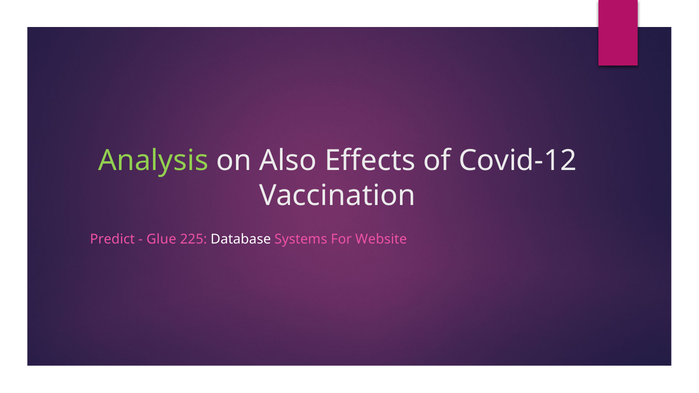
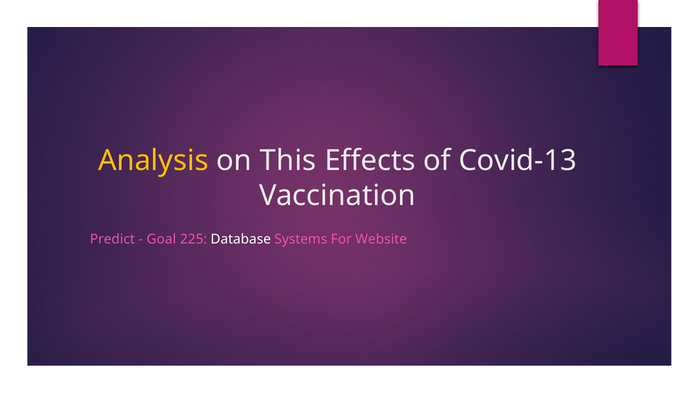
Analysis colour: light green -> yellow
Also: Also -> This
Covid-12: Covid-12 -> Covid-13
Glue: Glue -> Goal
